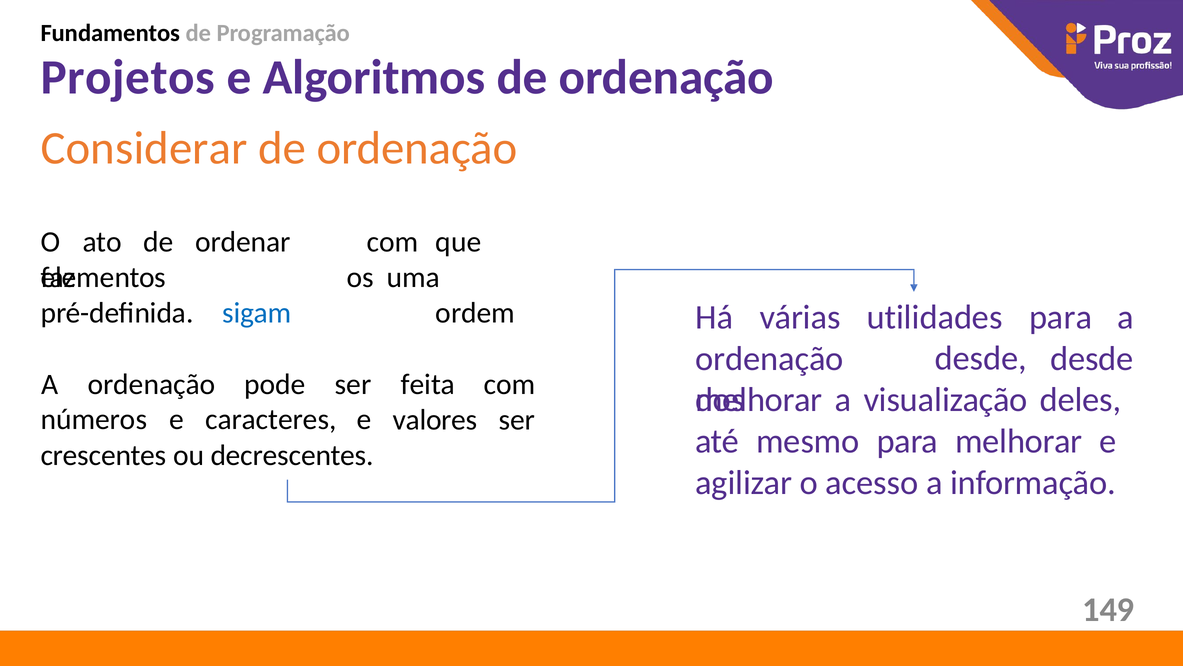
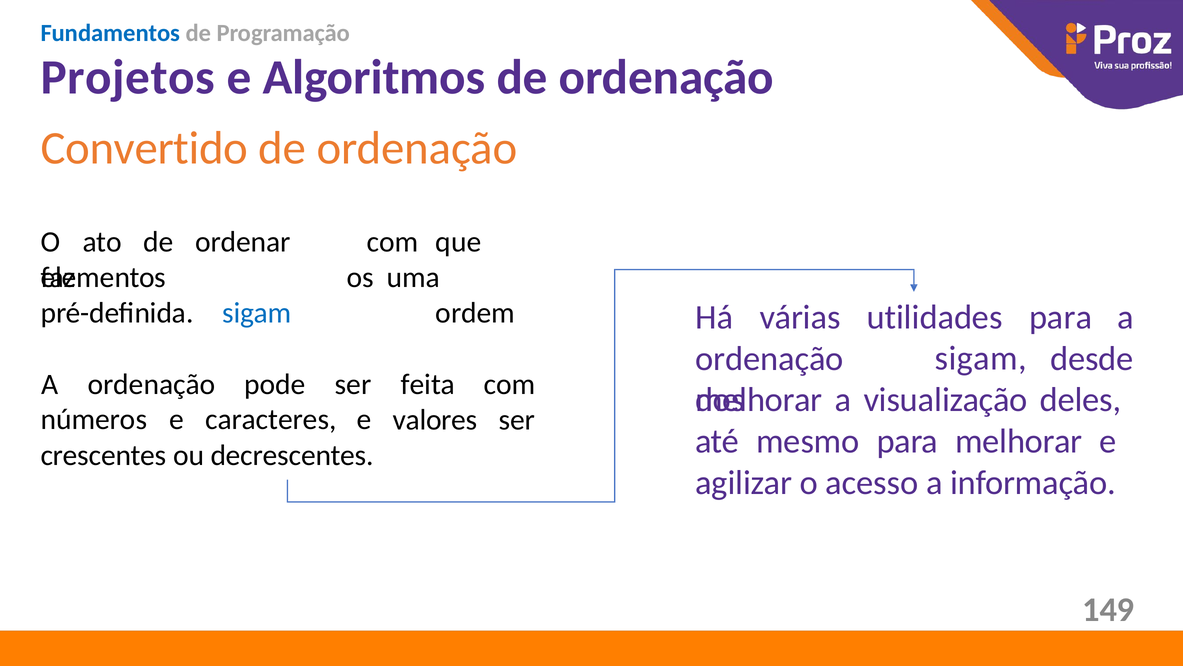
Fundamentos colour: black -> blue
Considerar: Considerar -> Convertido
desde at (981, 358): desde -> sigam
